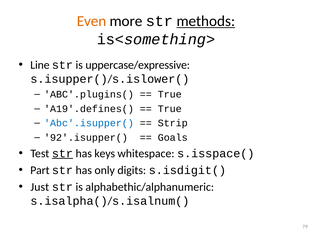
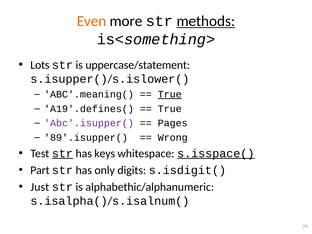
Line: Line -> Lots
uppercase/expressive: uppercase/expressive -> uppercase/statement
ABC'.plugins(: ABC'.plugins( -> ABC'.meaning(
True at (170, 94) underline: none -> present
Abc'.isupper( colour: blue -> purple
Strip: Strip -> Pages
92'.isupper(: 92'.isupper( -> 89'.isupper(
Goals: Goals -> Wrong
s.isspace( underline: none -> present
